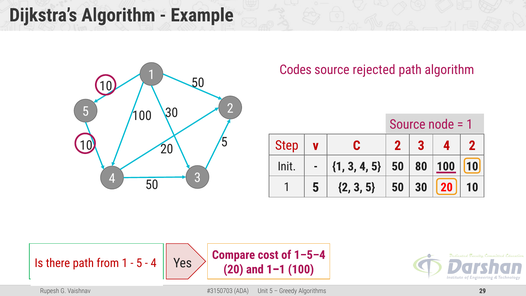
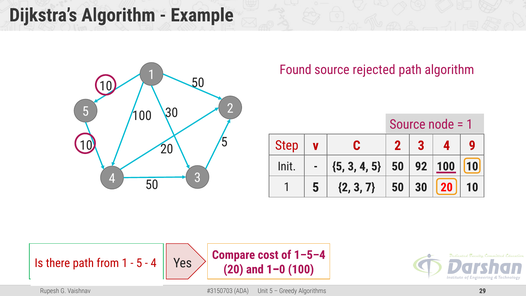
Codes: Codes -> Found
4 2: 2 -> 9
1 at (339, 166): 1 -> 5
80: 80 -> 92
3 5: 5 -> 7
1–1: 1–1 -> 1–0
